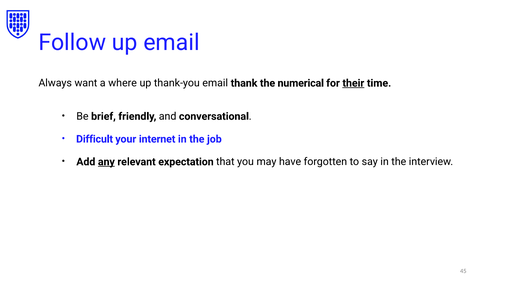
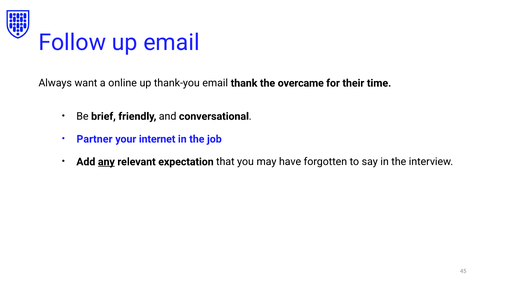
where: where -> online
numerical: numerical -> overcame
their underline: present -> none
Difficult: Difficult -> Partner
